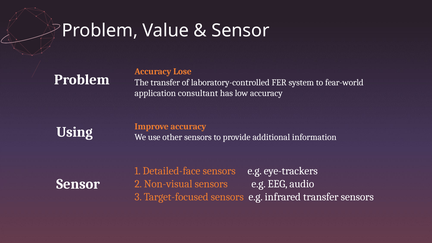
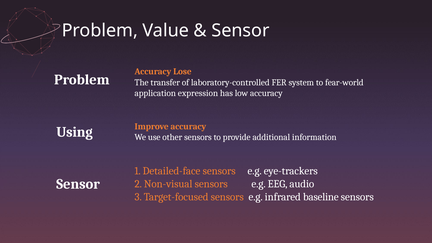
consultant: consultant -> expression
infrared transfer: transfer -> baseline
